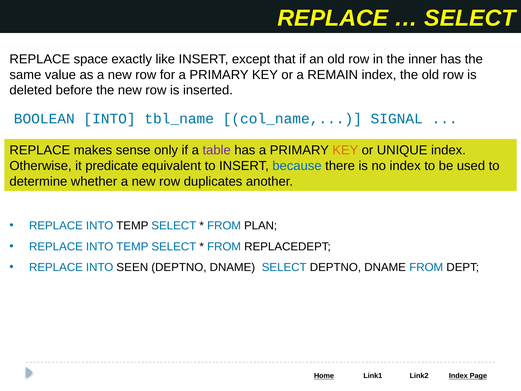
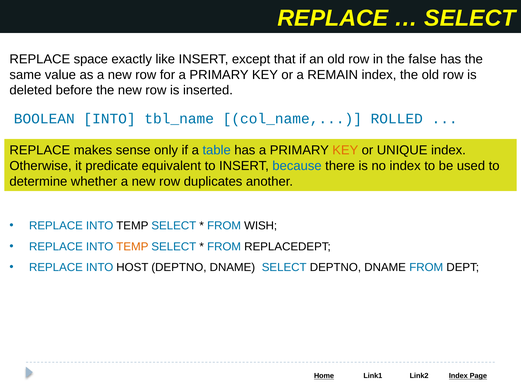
inner: inner -> false
SIGNAL: SIGNAL -> ROLLED
table colour: purple -> blue
PLAN: PLAN -> WISH
TEMP at (132, 246) colour: blue -> orange
SEEN: SEEN -> HOST
